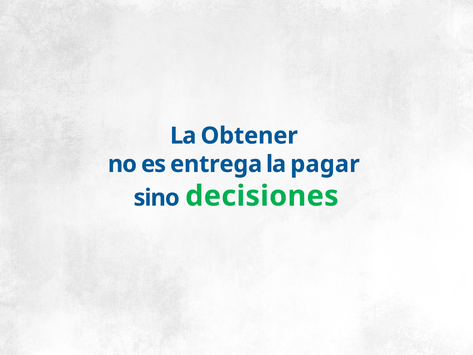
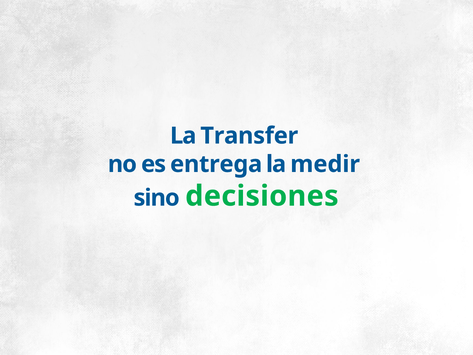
Obtener: Obtener -> Transfer
pagar: pagar -> medir
